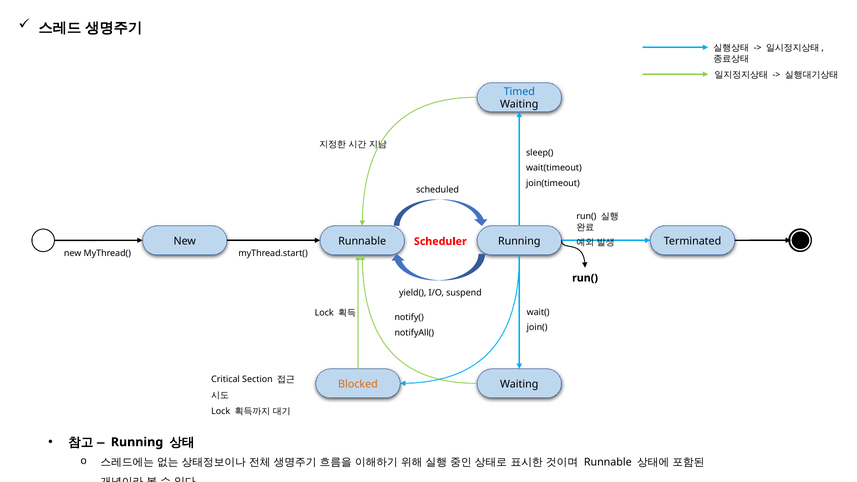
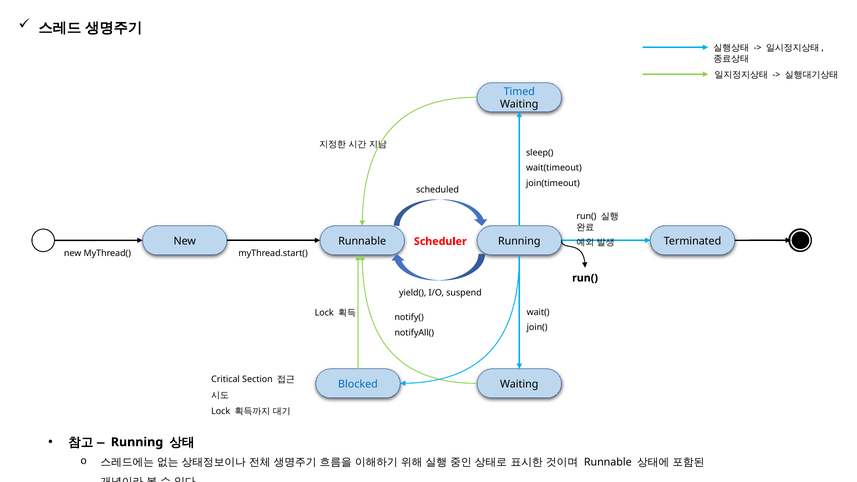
Blocked colour: orange -> blue
